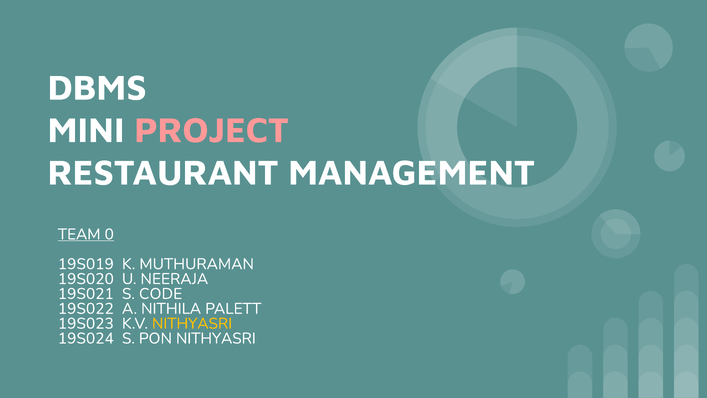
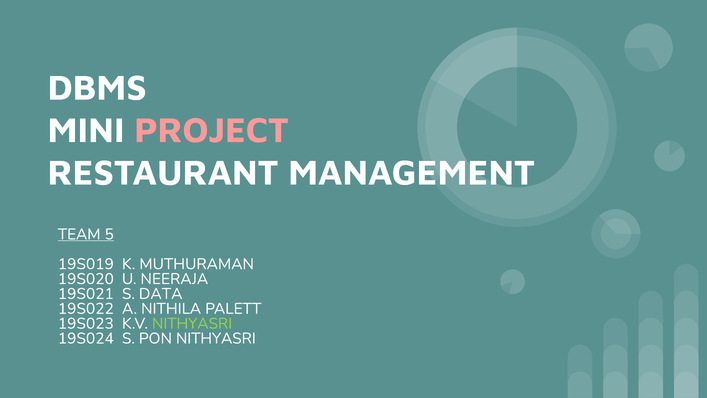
0: 0 -> 5
CODE: CODE -> DATA
NITHYASRI at (192, 323) colour: yellow -> light green
